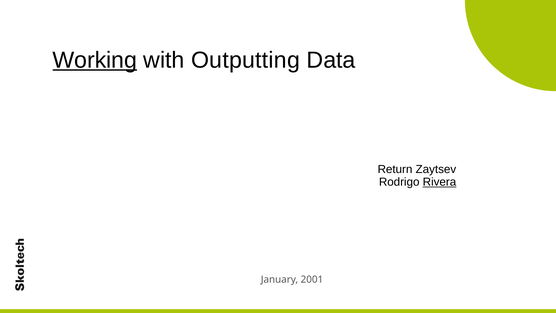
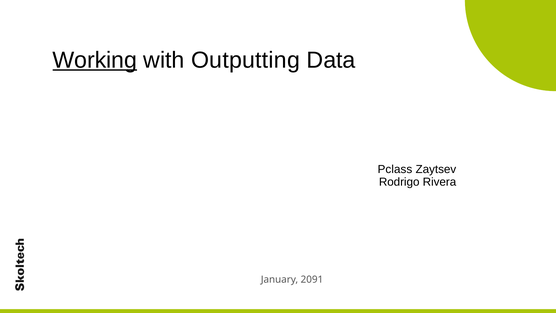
Return: Return -> Pclass
Rivera underline: present -> none
2001: 2001 -> 2091
